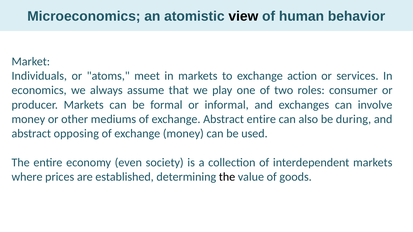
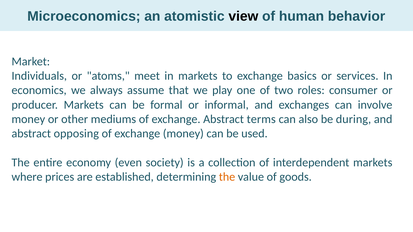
action: action -> basics
Abstract entire: entire -> terms
the at (227, 177) colour: black -> orange
